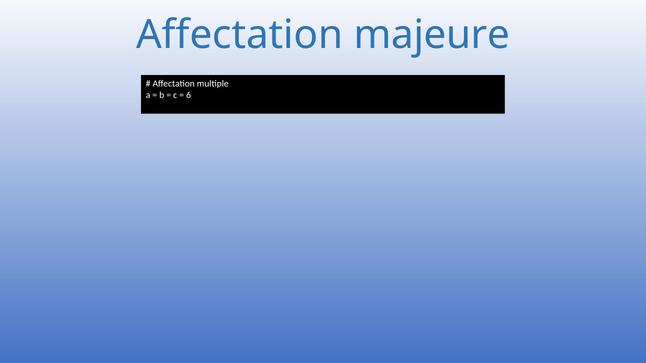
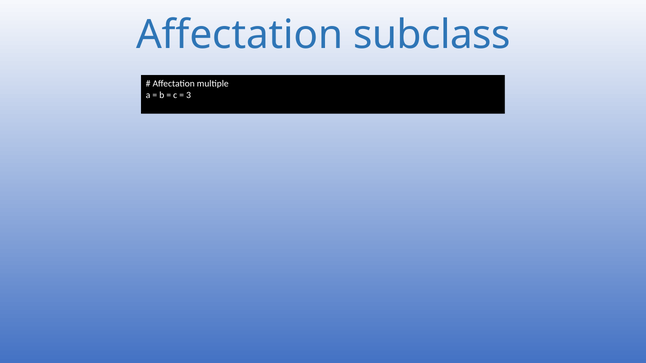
majeure: majeure -> subclass
6: 6 -> 3
